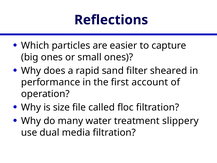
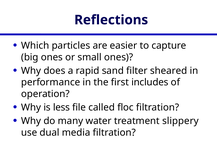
account: account -> includes
size: size -> less
